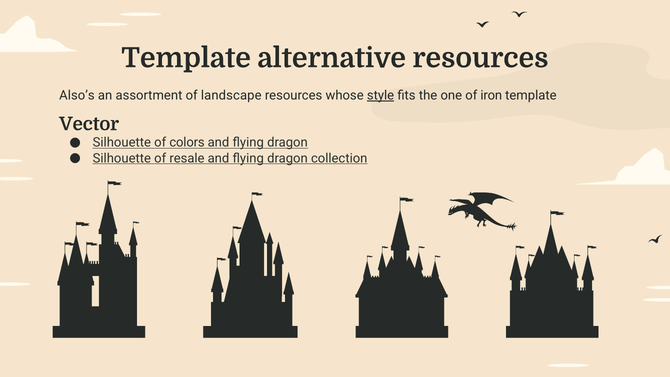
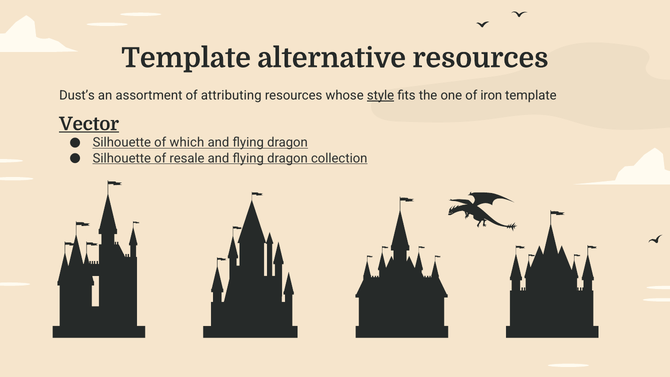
Also’s: Also’s -> Dust’s
landscape: landscape -> attributing
Vector underline: none -> present
colors: colors -> which
